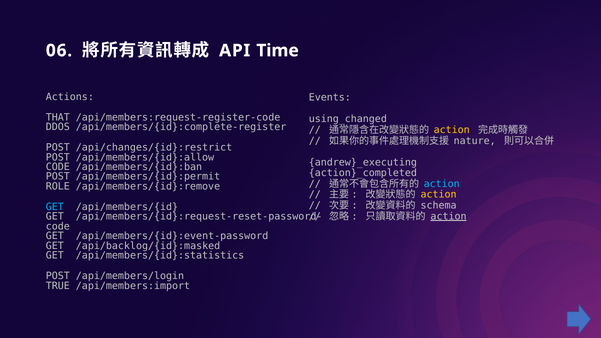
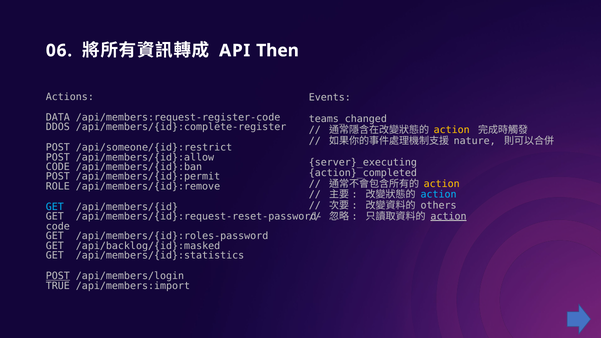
Time: Time -> Then
THAT: THAT -> DATA
using_changed: using_changed -> teams_changed
/api/changes/{id}:restrict: /api/changes/{id}:restrict -> /api/someone/{id}:restrict
andrew}_executing: andrew}_executing -> server}_executing
action at (442, 184) colour: light blue -> yellow
action at (439, 195) colour: yellow -> light blue
schema: schema -> others
/api/members/{id}:event-password: /api/members/{id}:event-password -> /api/members/{id}:roles-password
POST at (58, 276) underline: none -> present
